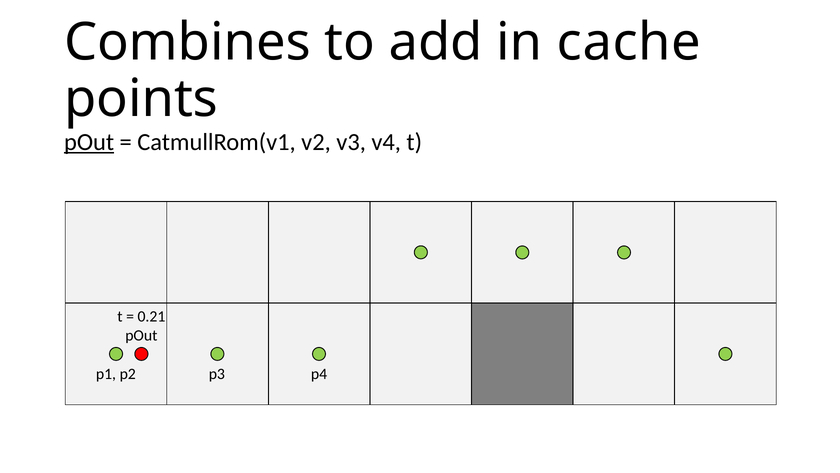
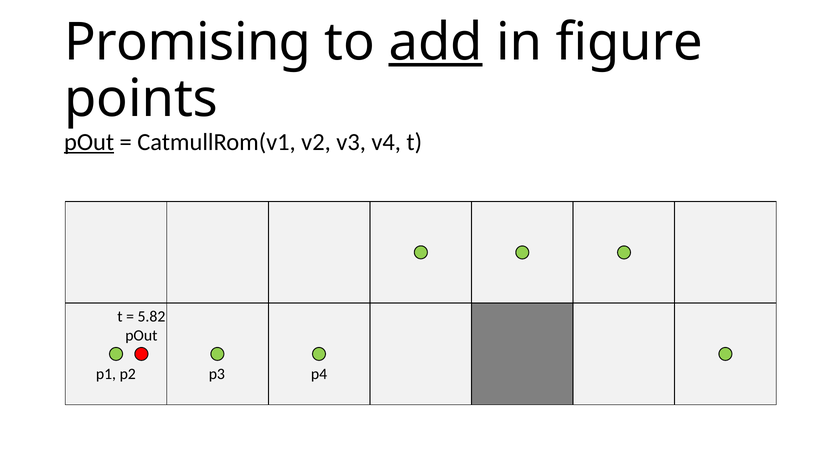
Combines: Combines -> Promising
add underline: none -> present
cache: cache -> figure
0.21: 0.21 -> 5.82
